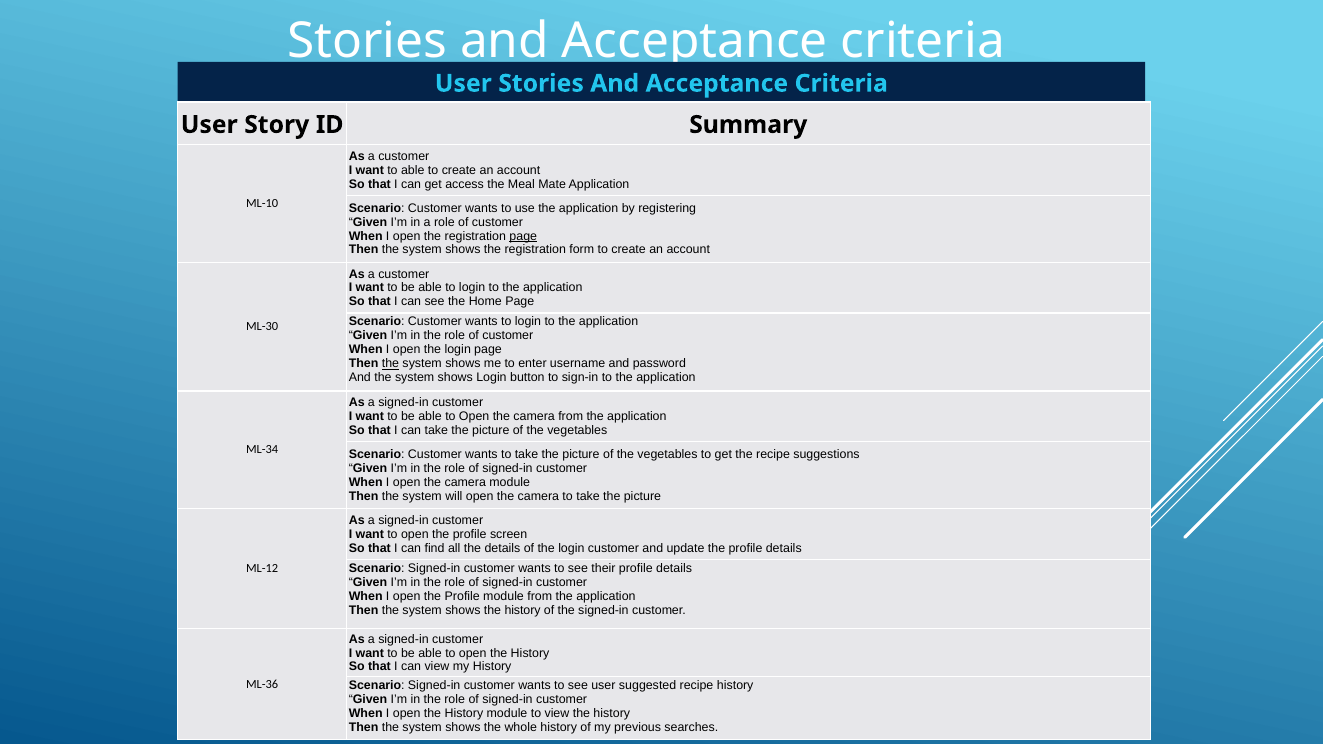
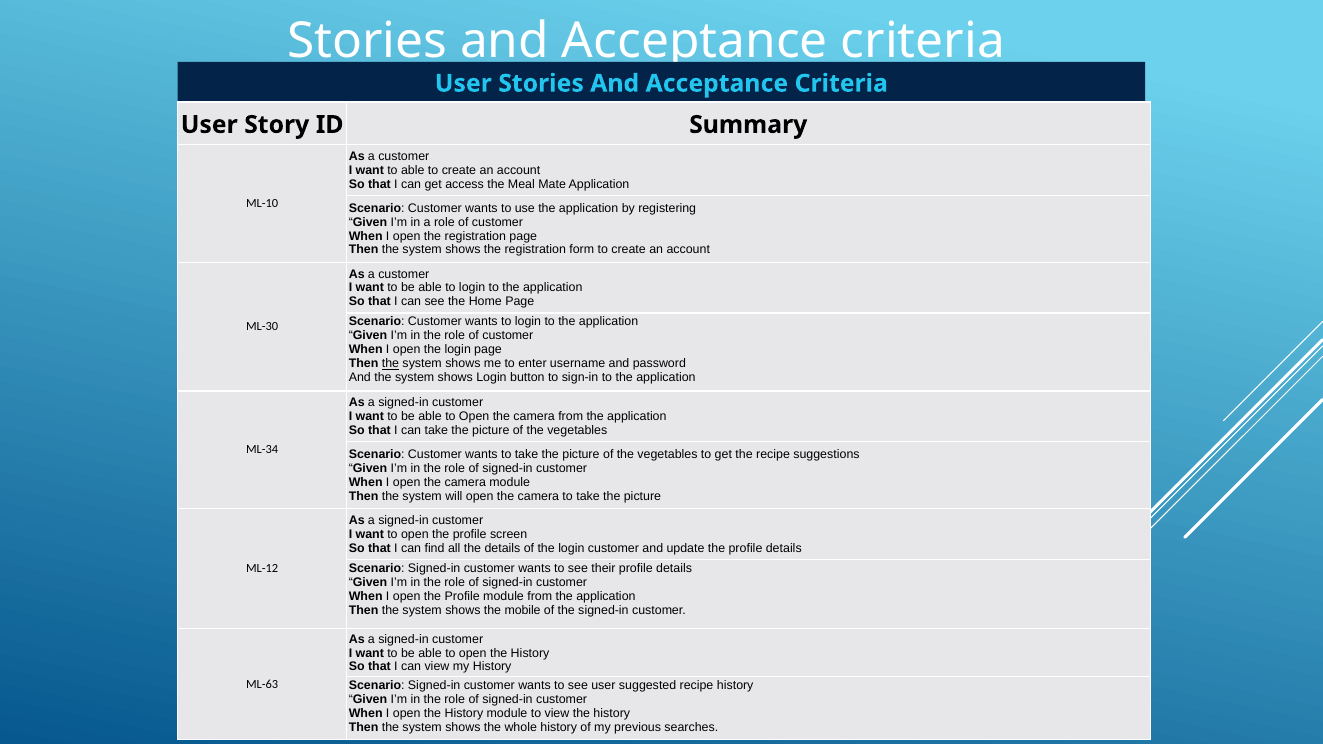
page at (523, 236) underline: present -> none
shows the history: history -> mobile
ML-36: ML-36 -> ML-63
